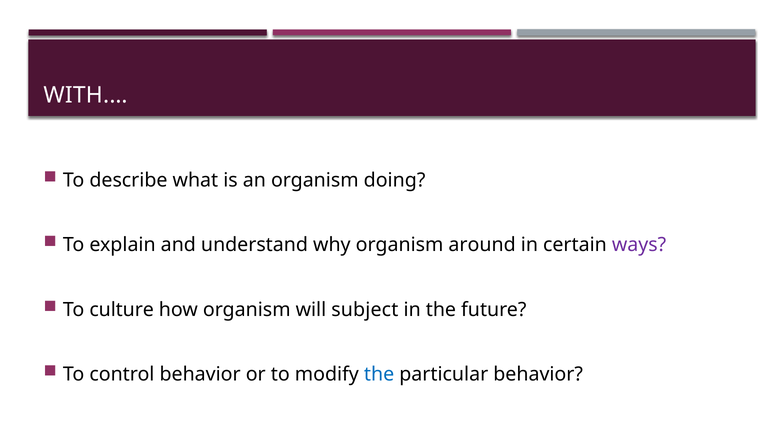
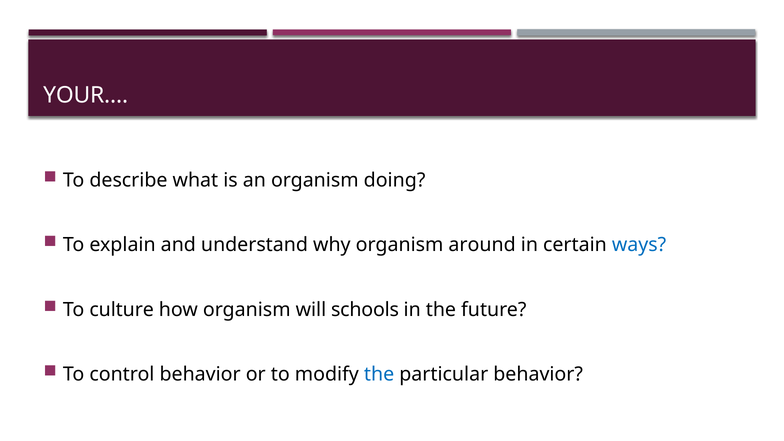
WITH.…: WITH.… -> YOUR.…
ways colour: purple -> blue
subject: subject -> schools
